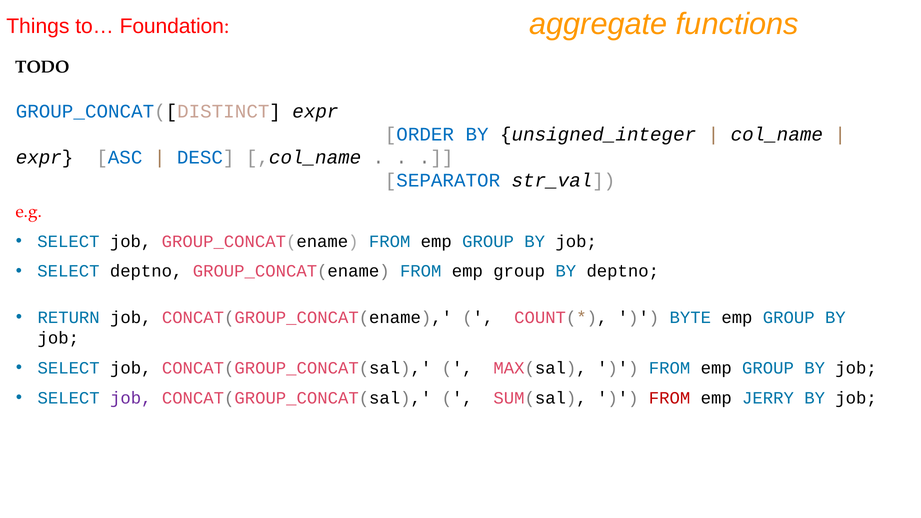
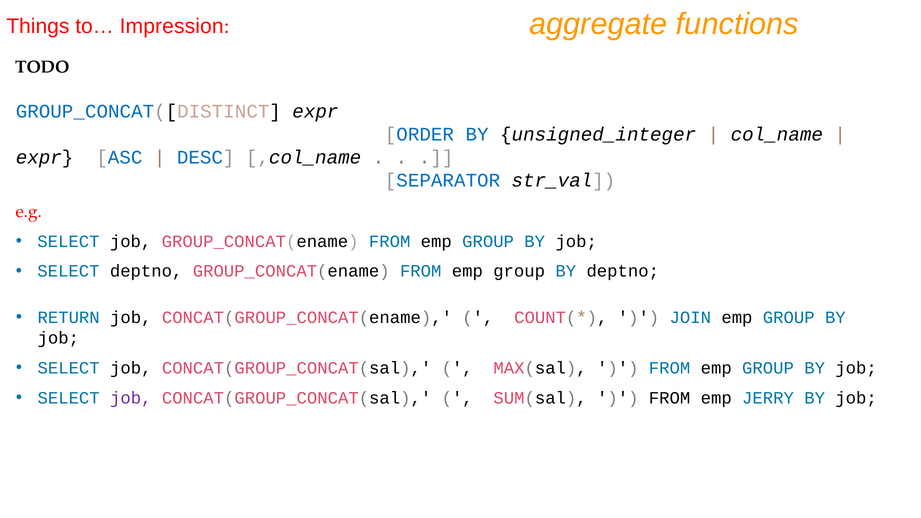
Foundation: Foundation -> Impression
BYTE: BYTE -> JOIN
FROM at (670, 398) colour: red -> black
